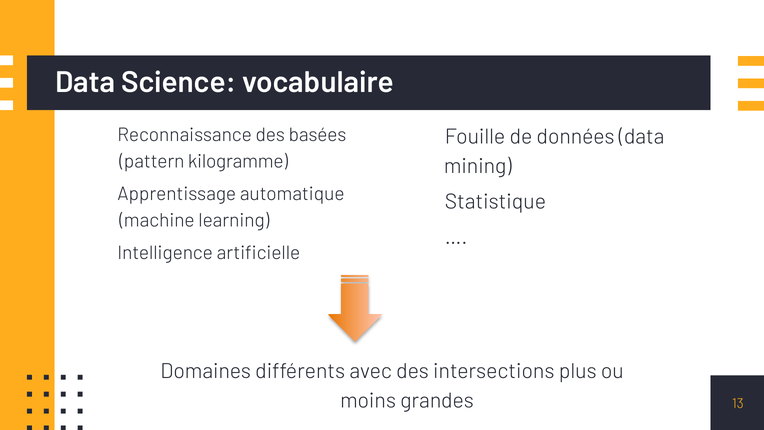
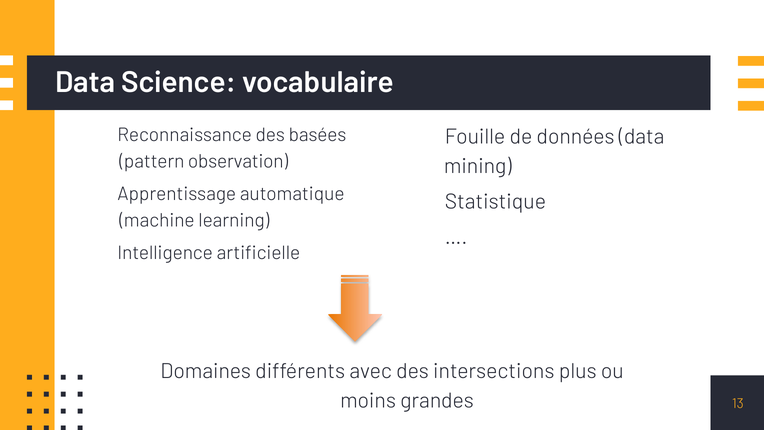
kilogramme: kilogramme -> observation
